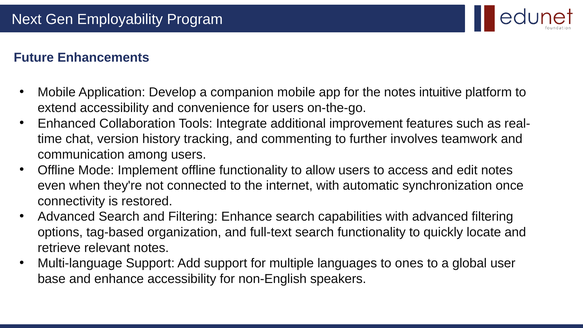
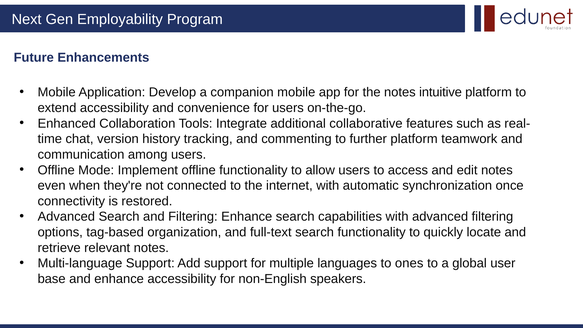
improvement: improvement -> collaborative
further involves: involves -> platform
